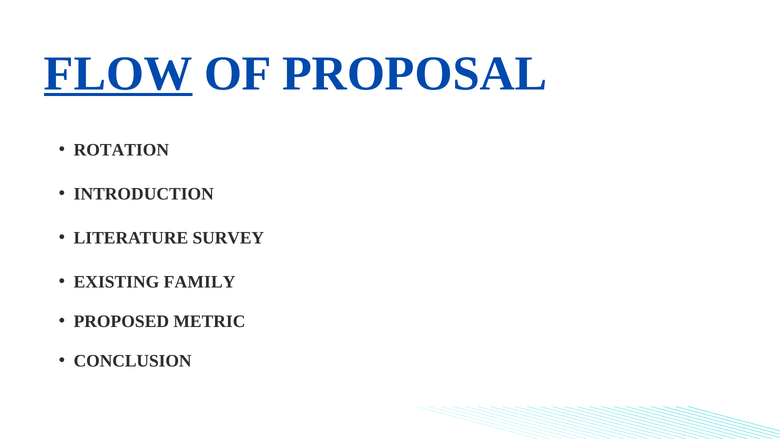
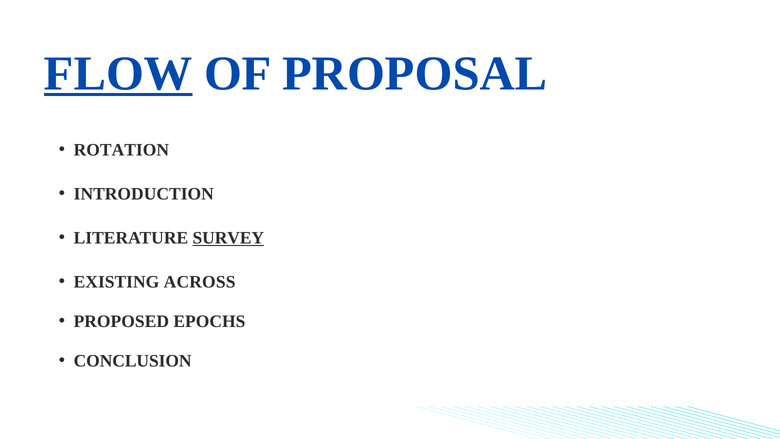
SURVEY underline: none -> present
FAMILY: FAMILY -> ACROSS
METRIC: METRIC -> EPOCHS
